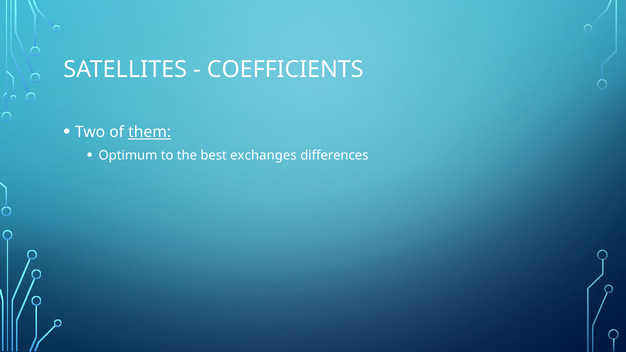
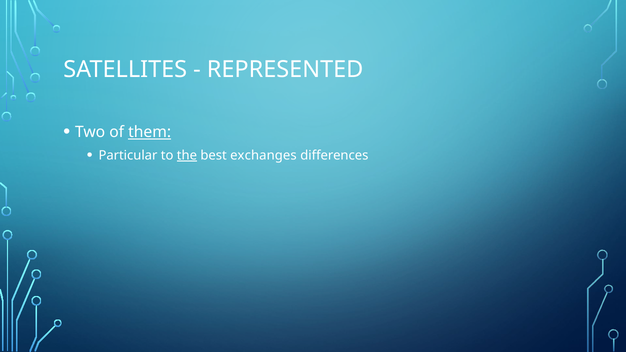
COEFFICIENTS: COEFFICIENTS -> REPRESENTED
Optimum: Optimum -> Particular
the underline: none -> present
